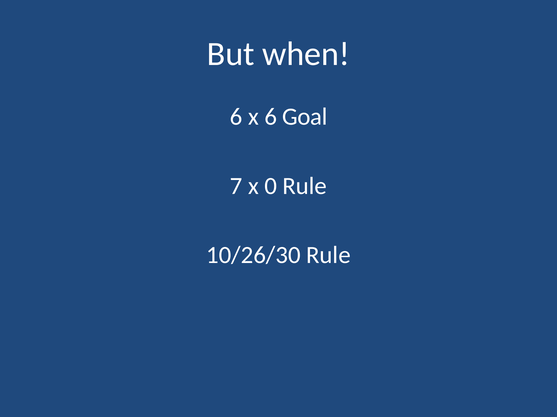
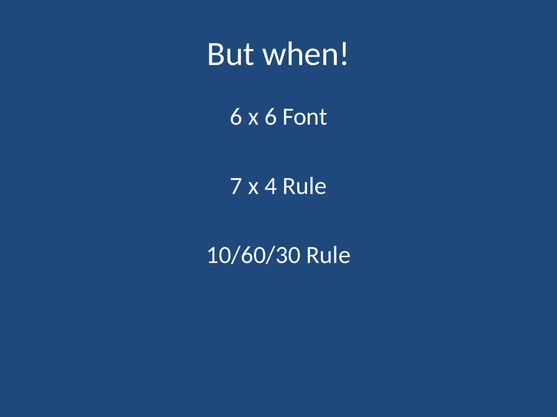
Goal: Goal -> Font
0: 0 -> 4
10/26/30: 10/26/30 -> 10/60/30
